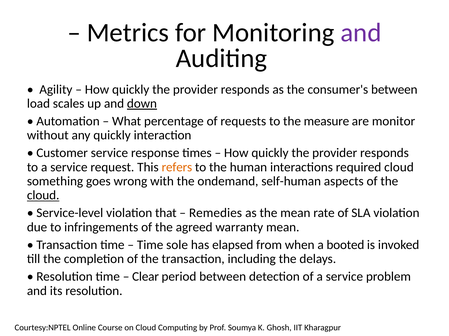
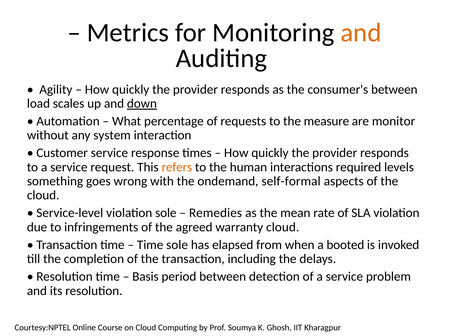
and at (361, 33) colour: purple -> orange
any quickly: quickly -> system
required cloud: cloud -> levels
self-human: self-human -> self-formal
cloud at (43, 196) underline: present -> none
violation that: that -> sole
warranty mean: mean -> cloud
Clear: Clear -> Basis
